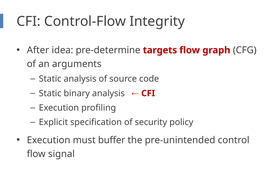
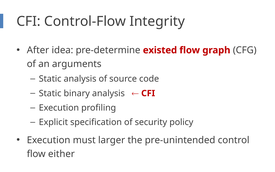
targets: targets -> existed
buffer: buffer -> larger
signal: signal -> either
